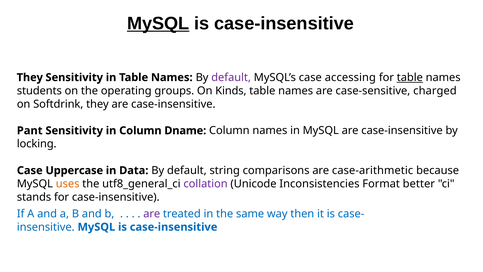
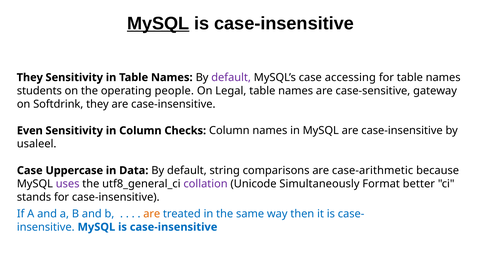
table at (410, 77) underline: present -> none
groups: groups -> people
Kinds: Kinds -> Legal
charged: charged -> gateway
Pant: Pant -> Even
Dname: Dname -> Checks
locking: locking -> usaleel
uses colour: orange -> purple
Inconsistencies: Inconsistencies -> Simultaneously
are at (152, 213) colour: purple -> orange
